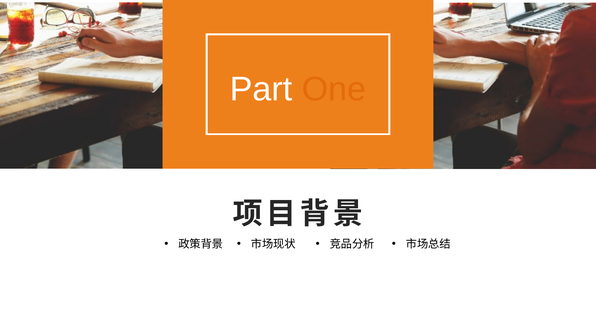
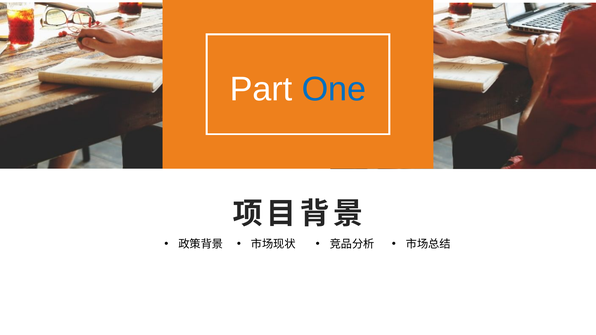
One colour: orange -> blue
